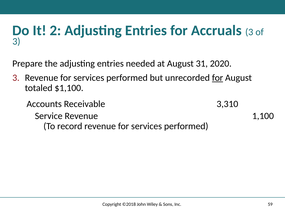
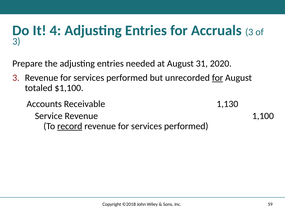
2: 2 -> 4
3,310: 3,310 -> 1,130
record underline: none -> present
